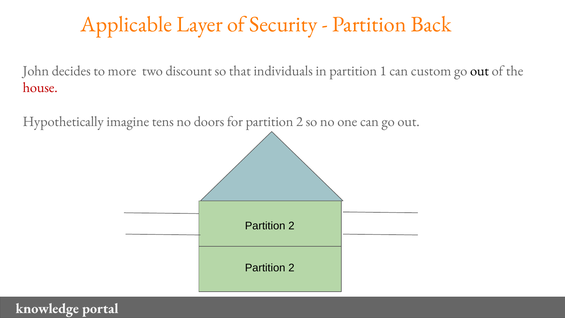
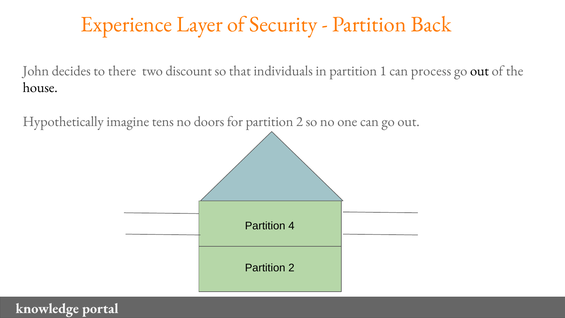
Applicable: Applicable -> Experience
more: more -> there
custom: custom -> process
house colour: red -> black
2 at (291, 226): 2 -> 4
